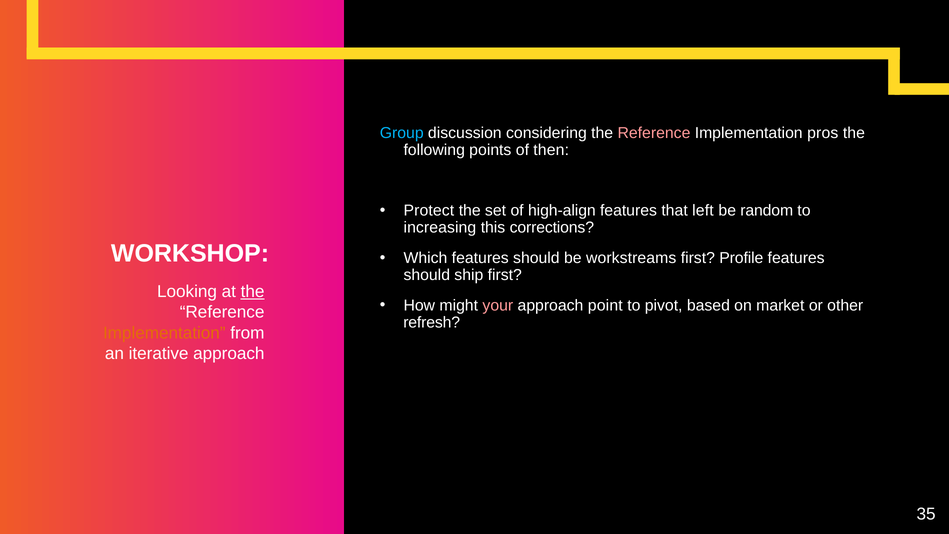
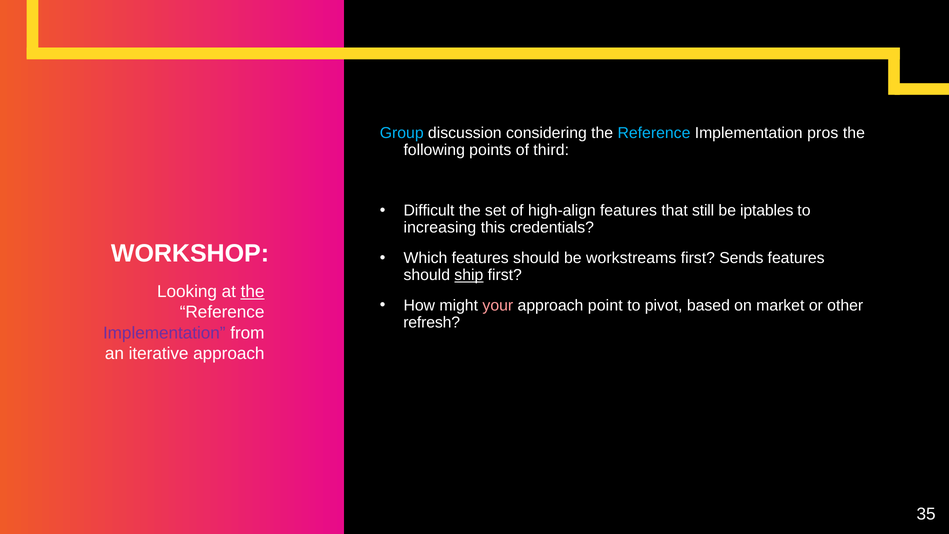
Reference at (654, 133) colour: pink -> light blue
then: then -> third
Protect: Protect -> Difficult
left: left -> still
random: random -> iptables
corrections: corrections -> credentials
Profile: Profile -> Sends
ship underline: none -> present
Implementation at (164, 333) colour: orange -> purple
